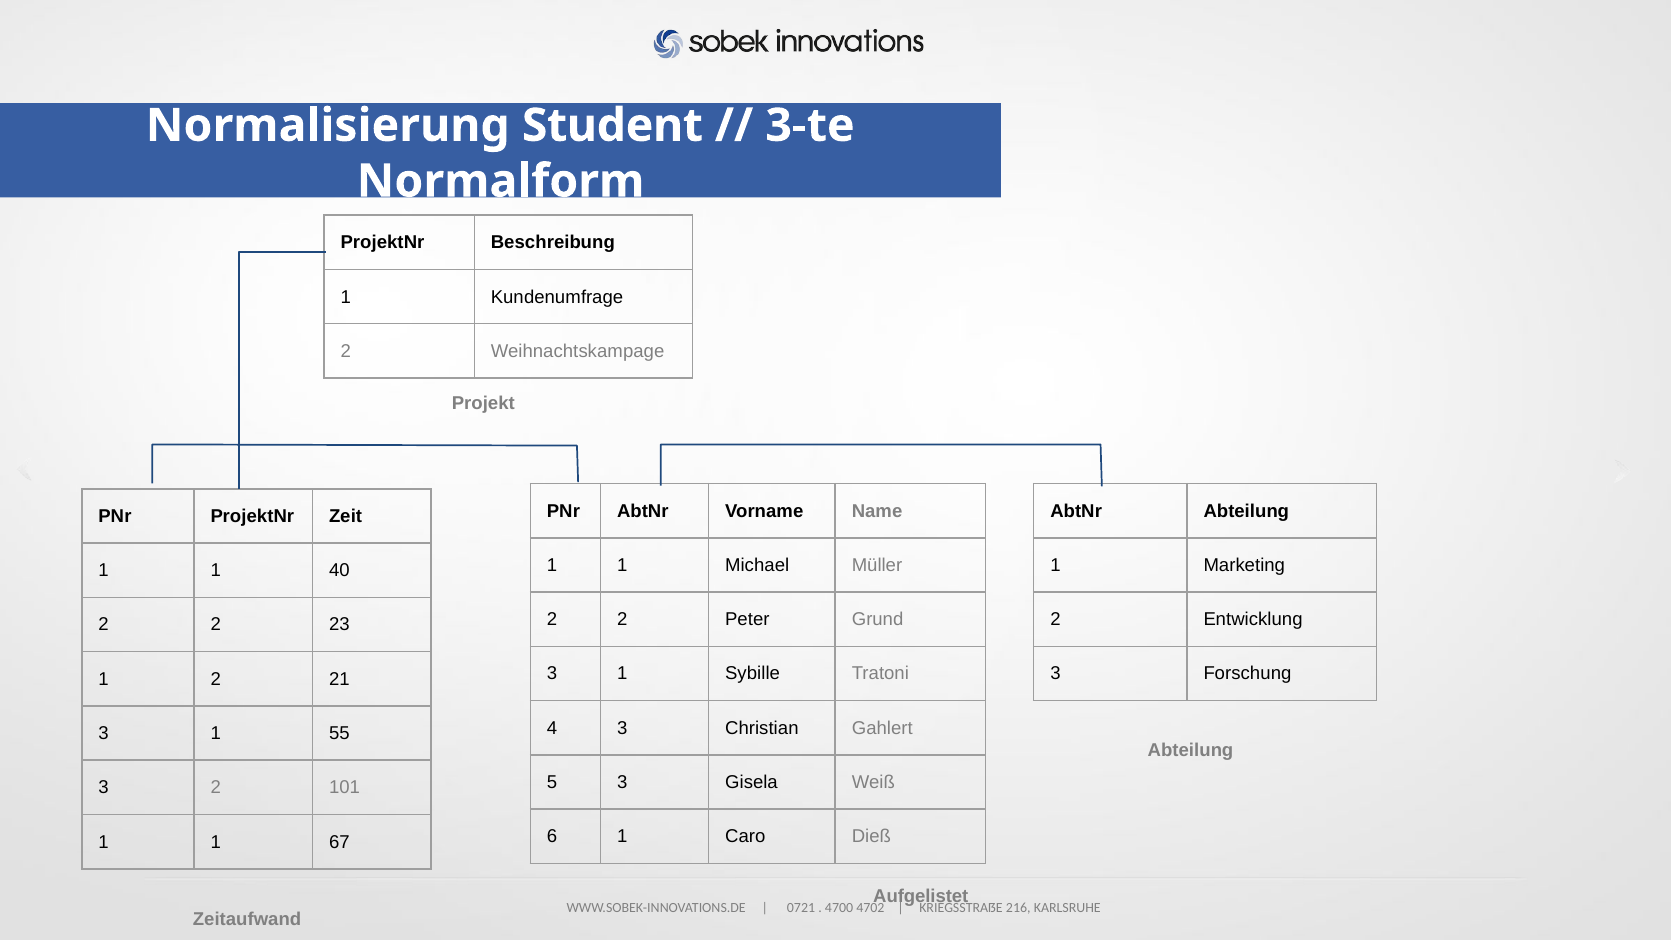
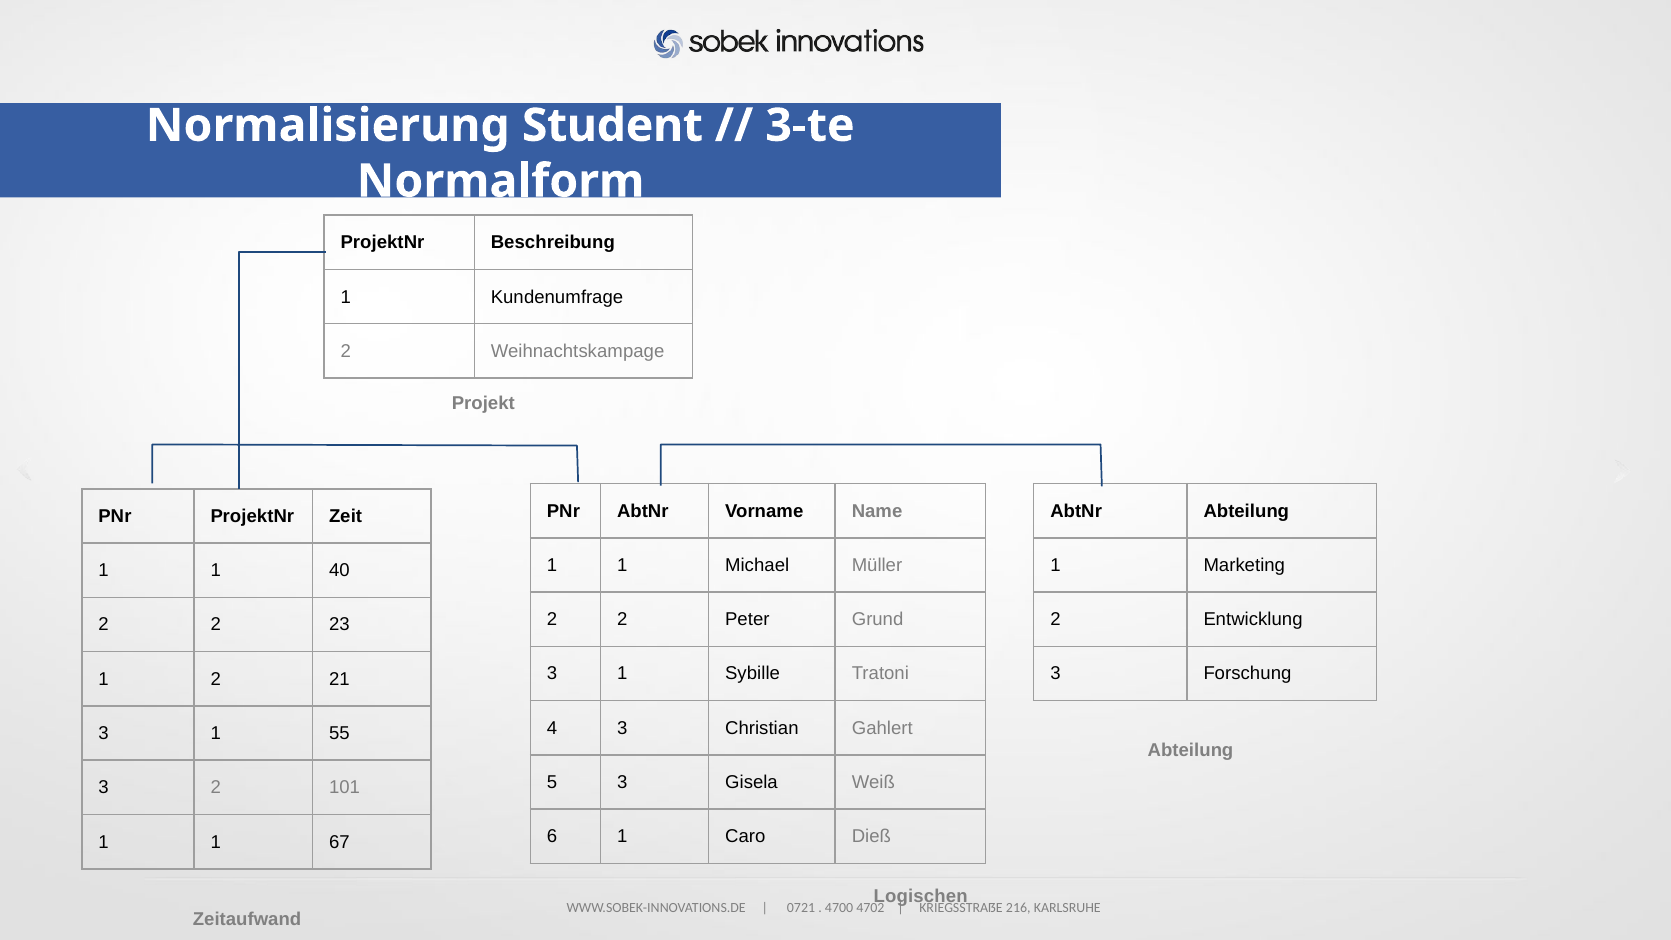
Aufgelistet: Aufgelistet -> Logischen
